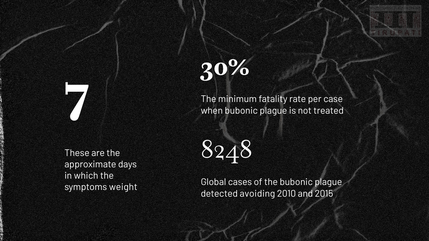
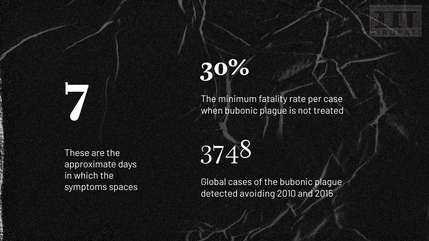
8248: 8248 -> 3748
weight: weight -> spaces
